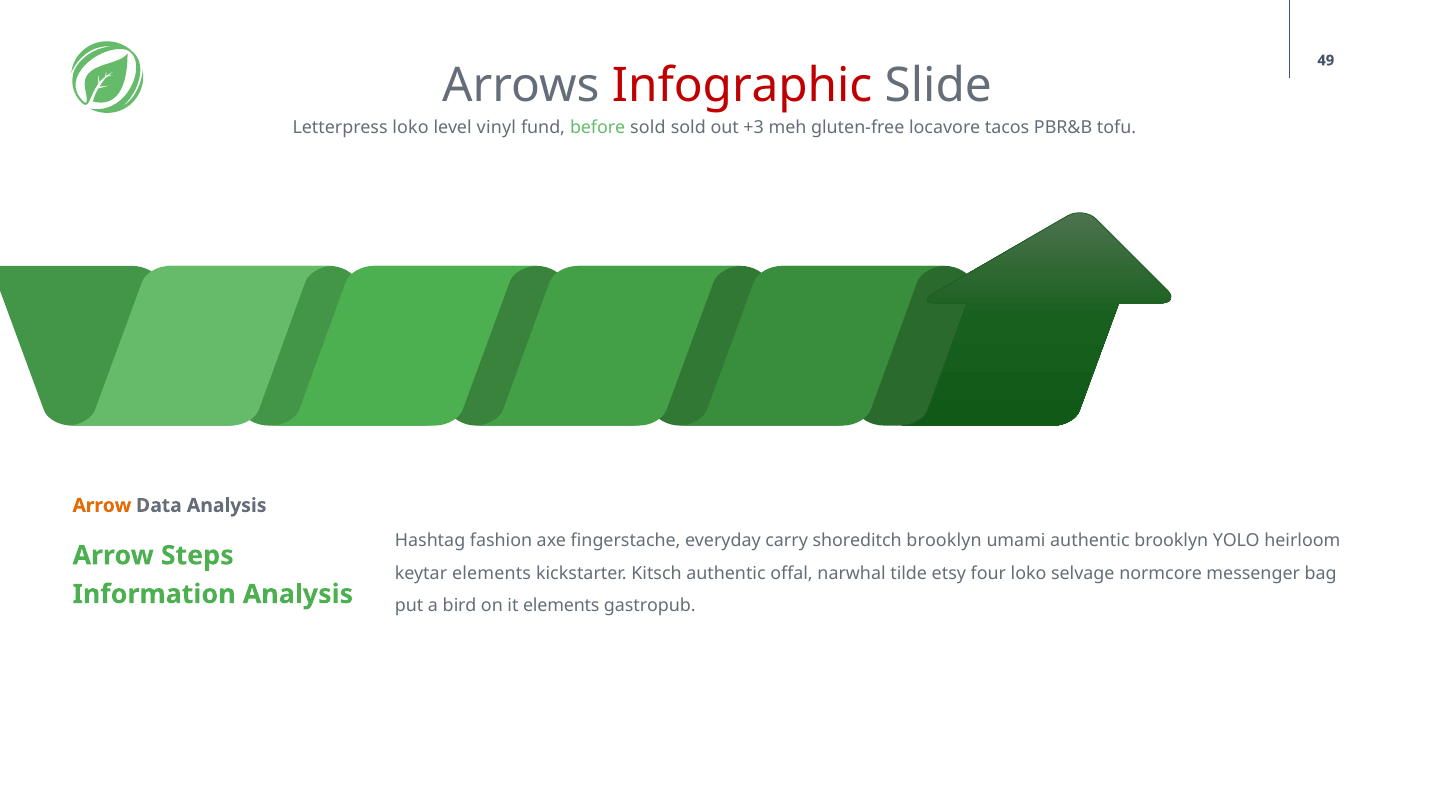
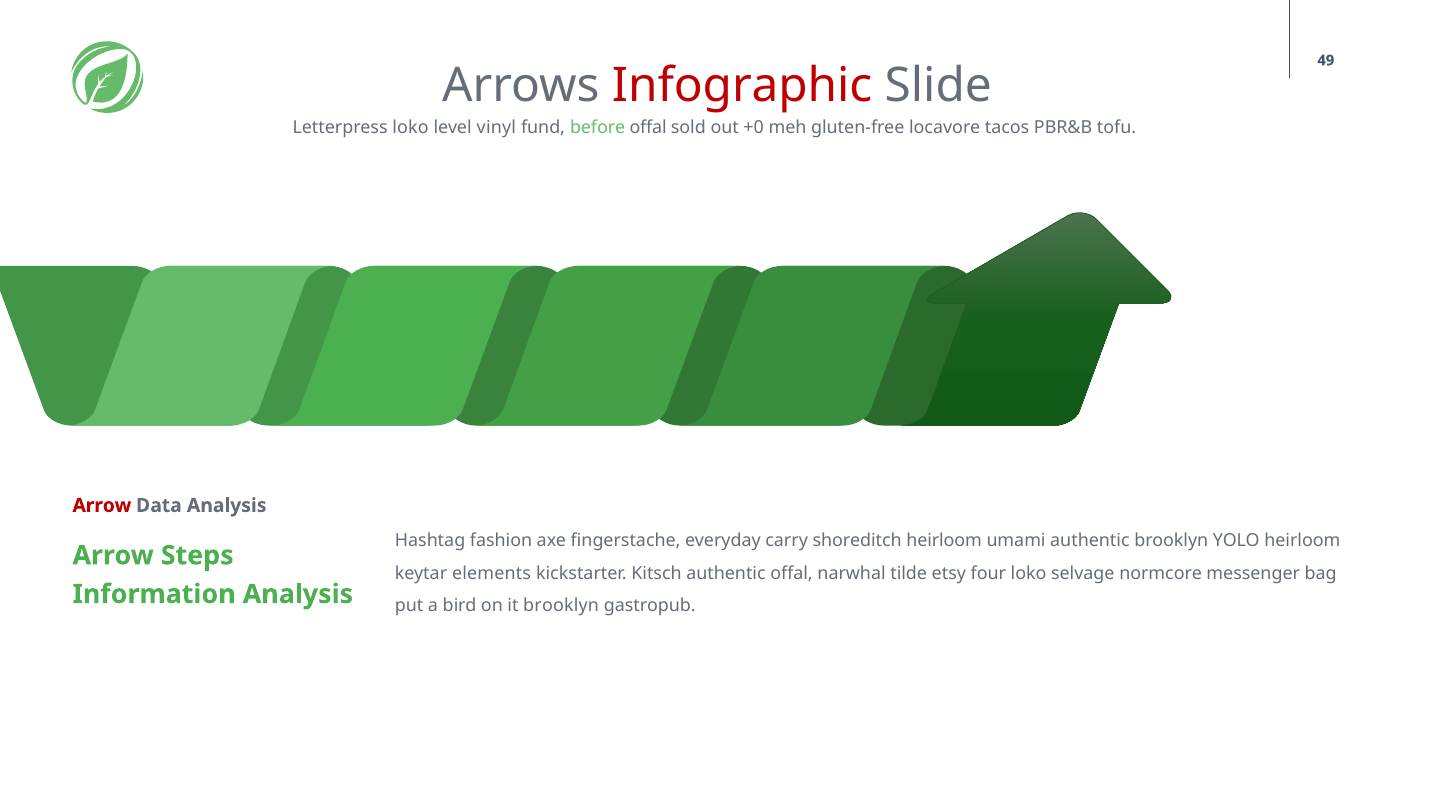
before sold: sold -> offal
+3: +3 -> +0
Arrow at (102, 506) colour: orange -> red
shoreditch brooklyn: brooklyn -> heirloom
it elements: elements -> brooklyn
